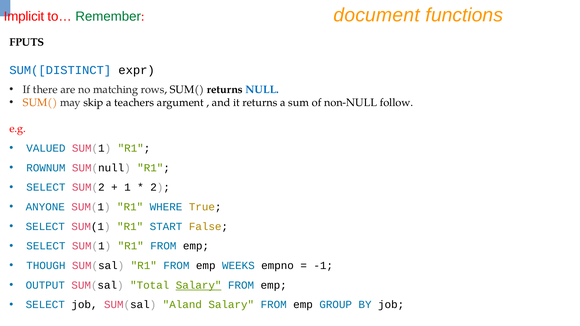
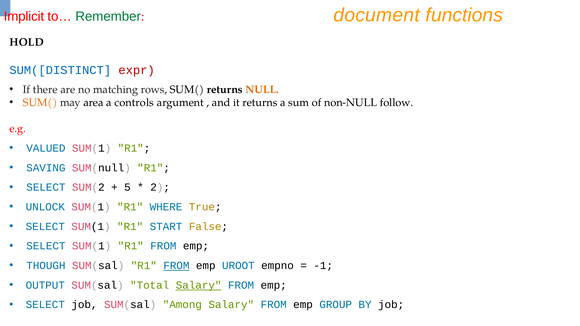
FPUTS: FPUTS -> HOLD
expr colour: black -> red
NULL colour: blue -> orange
skip: skip -> area
teachers: teachers -> controls
ROWNUM: ROWNUM -> SAVING
1: 1 -> 5
ANYONE: ANYONE -> UNLOCK
FROM at (176, 266) underline: none -> present
WEEKS: WEEKS -> UROOT
Aland: Aland -> Among
